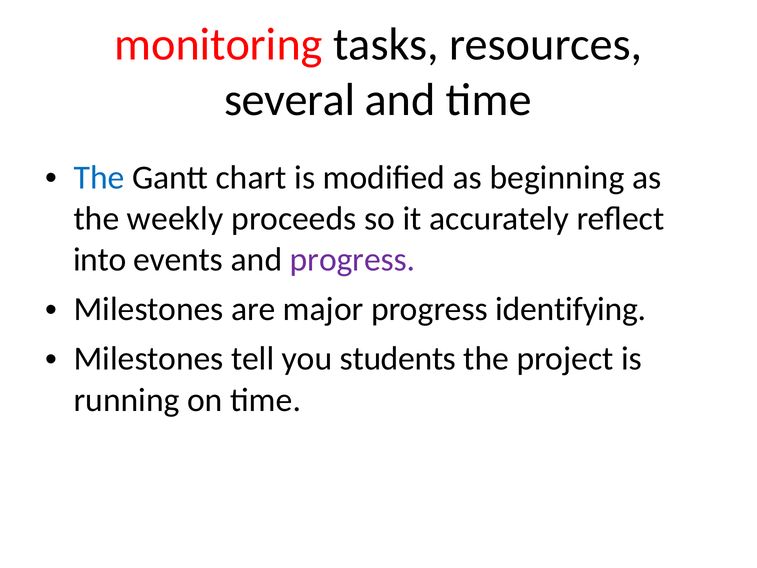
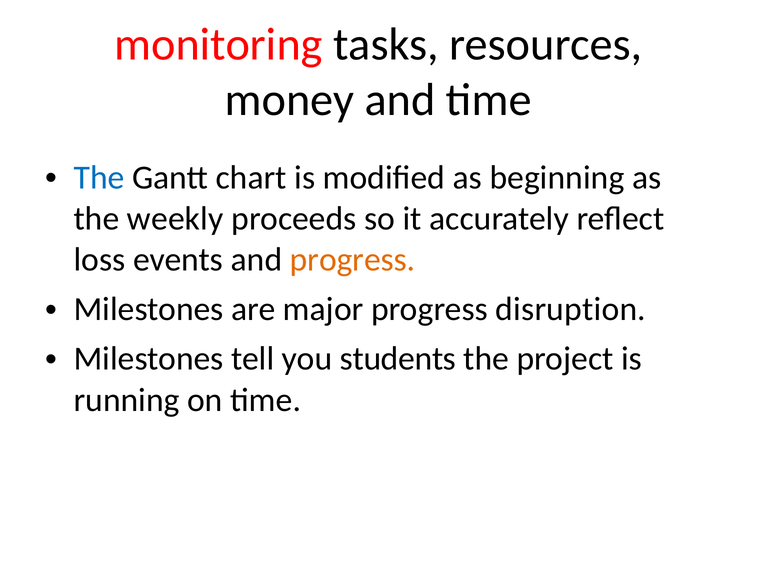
several: several -> money
into: into -> loss
progress at (353, 260) colour: purple -> orange
identifying: identifying -> disruption
